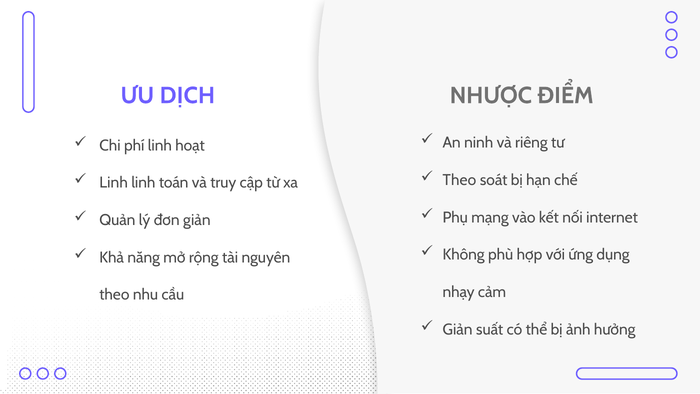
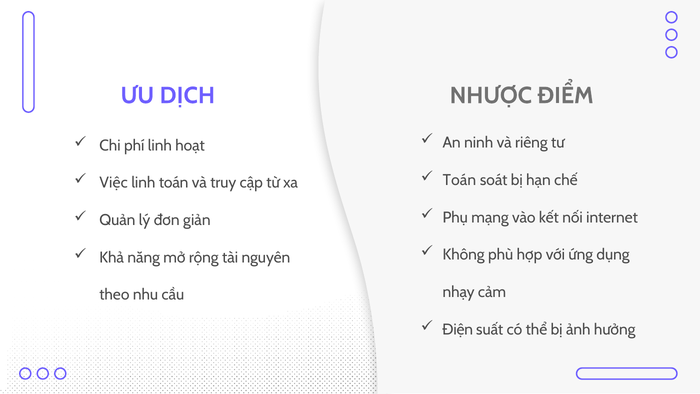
Theo at (459, 180): Theo -> Toán
Linh at (114, 183): Linh -> Việc
Giản at (458, 329): Giản -> Điện
